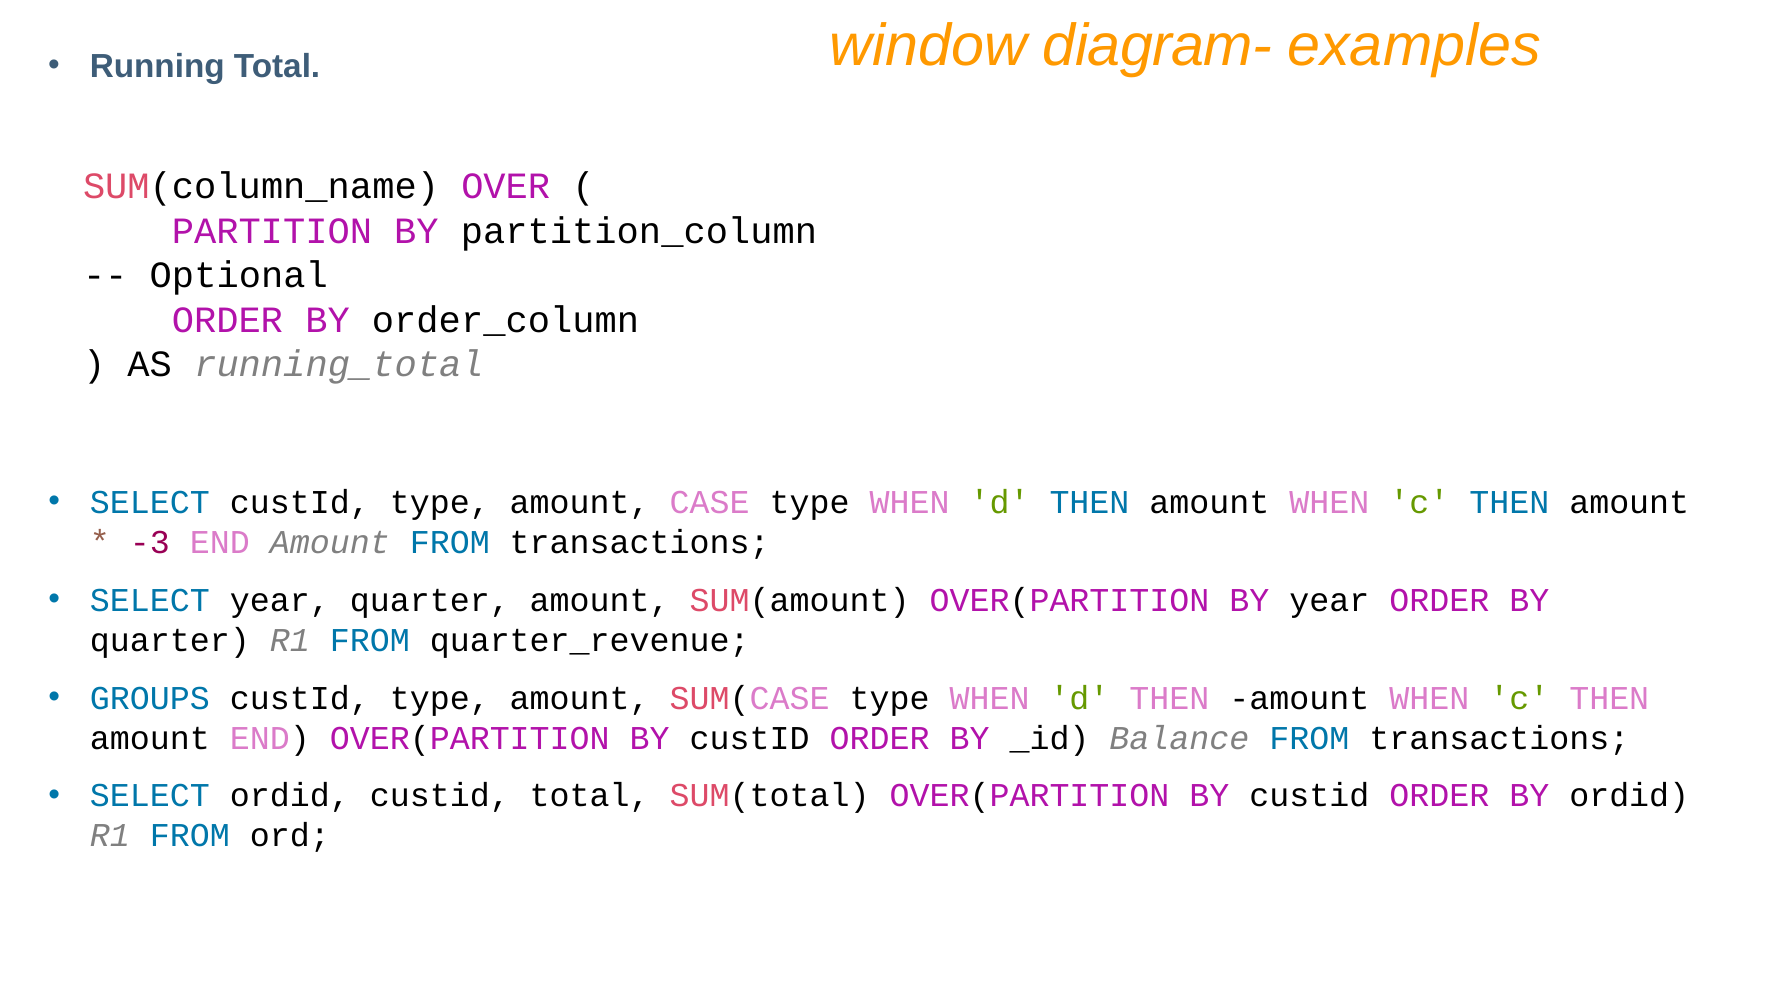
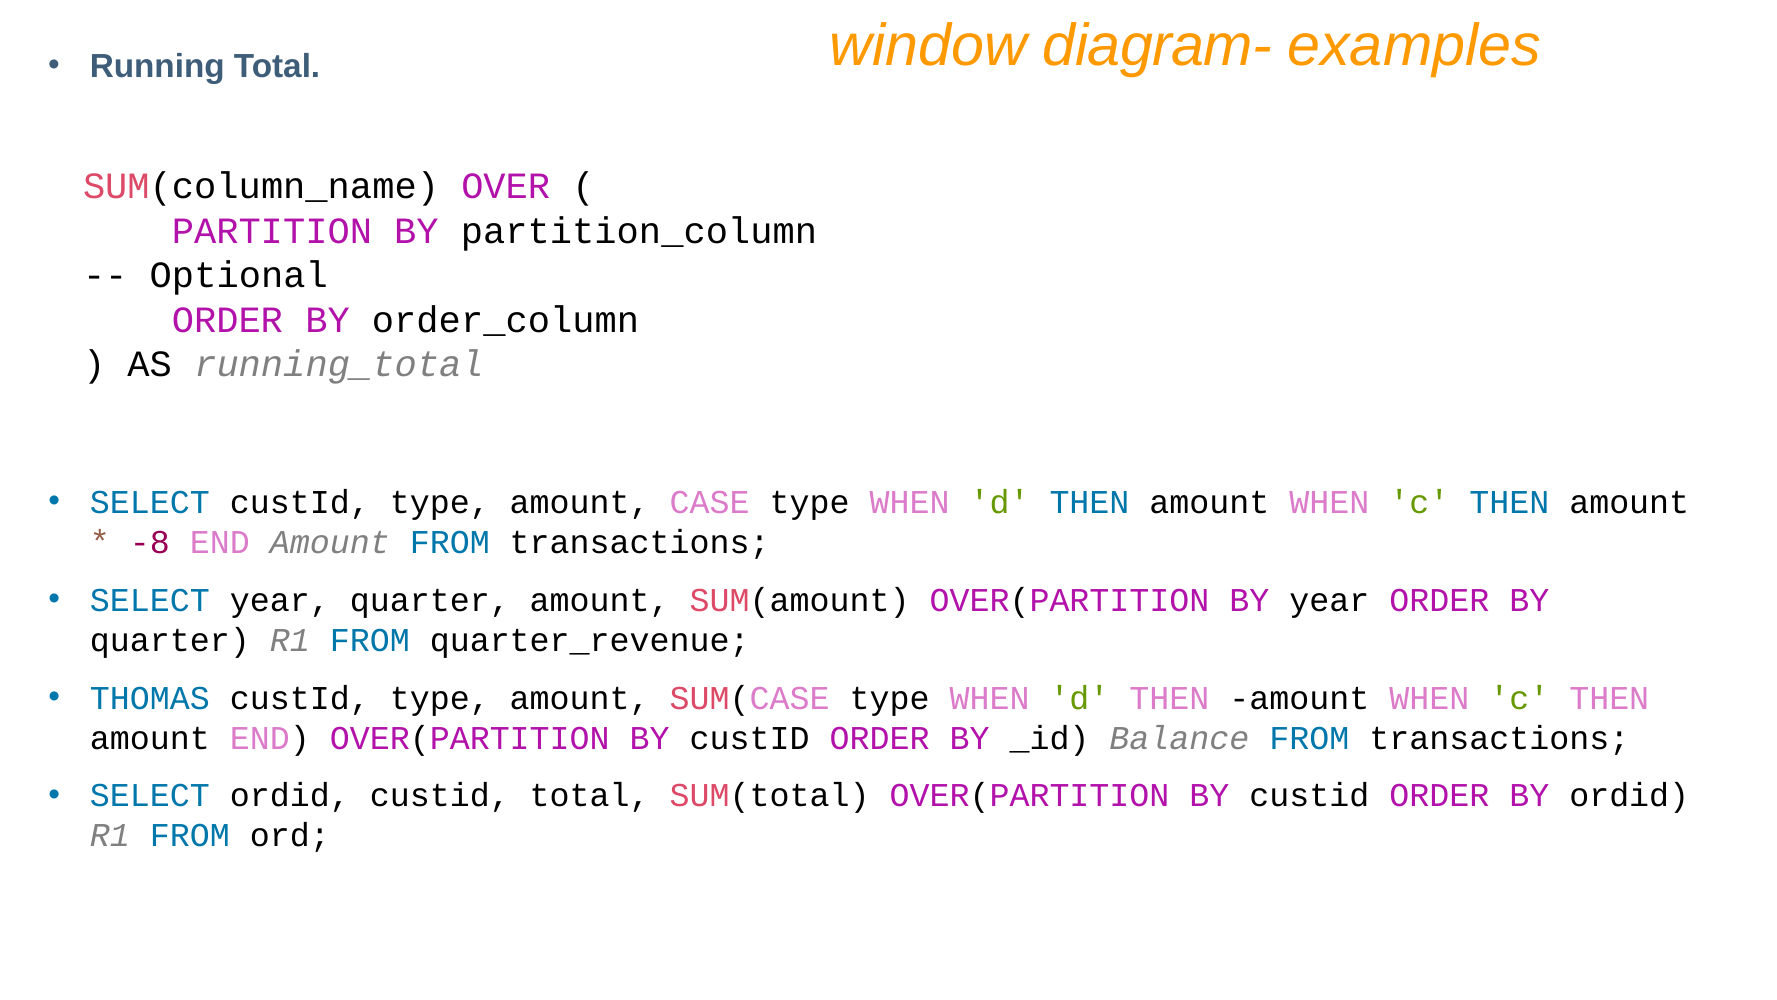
-3: -3 -> -8
GROUPS: GROUPS -> THOMAS
